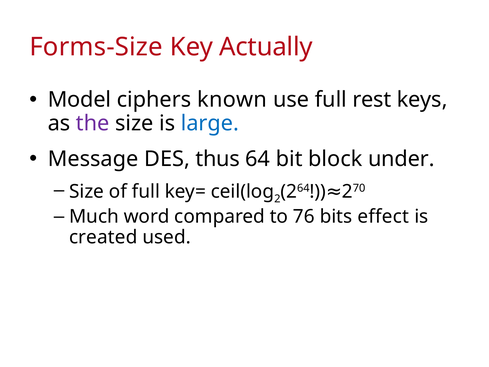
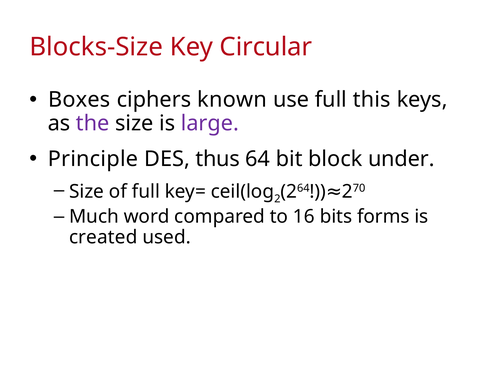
Forms-Size: Forms-Size -> Blocks-Size
Actually: Actually -> Circular
Model: Model -> Boxes
rest: rest -> this
large colour: blue -> purple
Message: Message -> Principle
76: 76 -> 16
effect: effect -> forms
